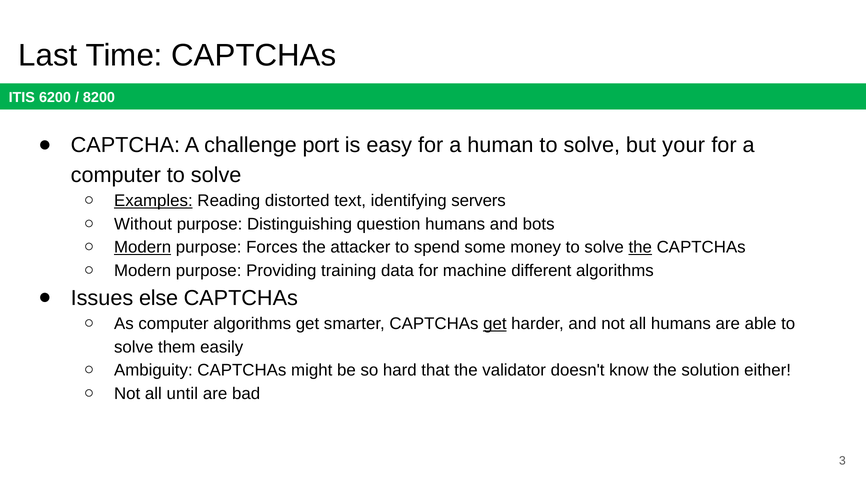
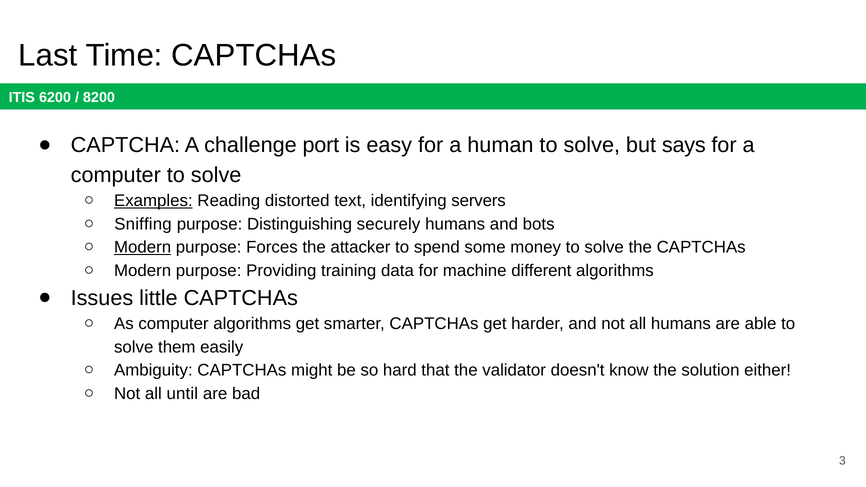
your: your -> says
Without: Without -> Sniffing
question: question -> securely
the at (640, 247) underline: present -> none
else: else -> little
get at (495, 324) underline: present -> none
